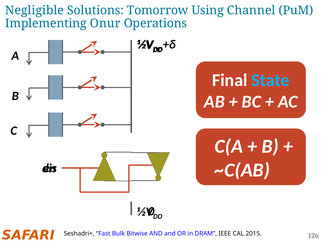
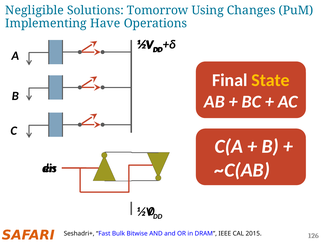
Channel: Channel -> Changes
Onur: Onur -> Have
State colour: light blue -> yellow
